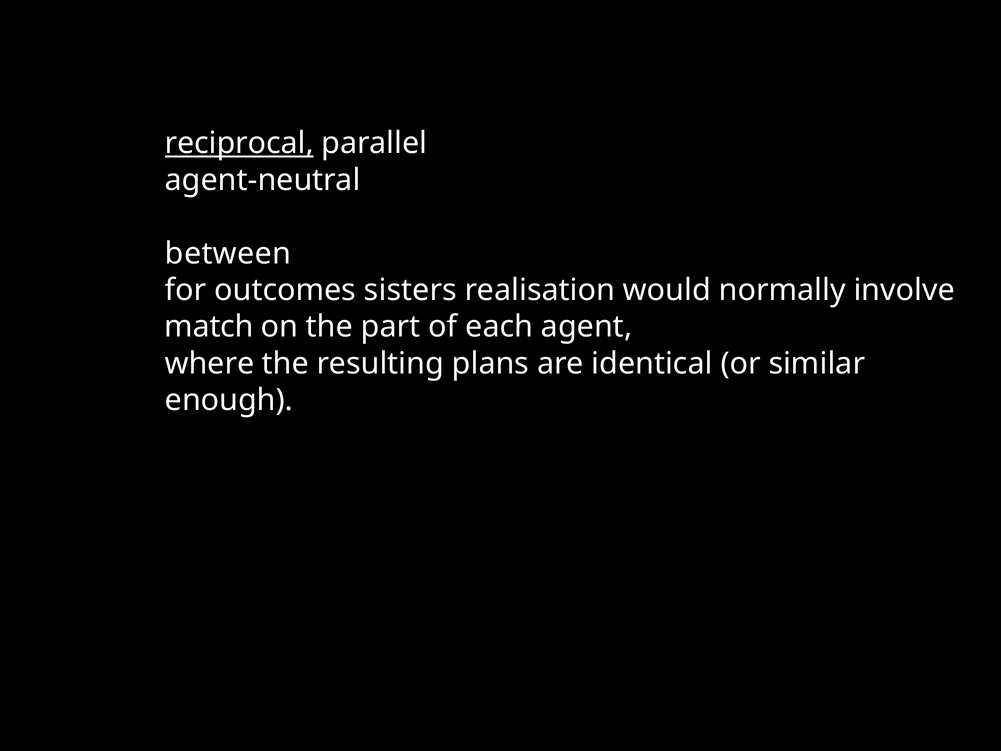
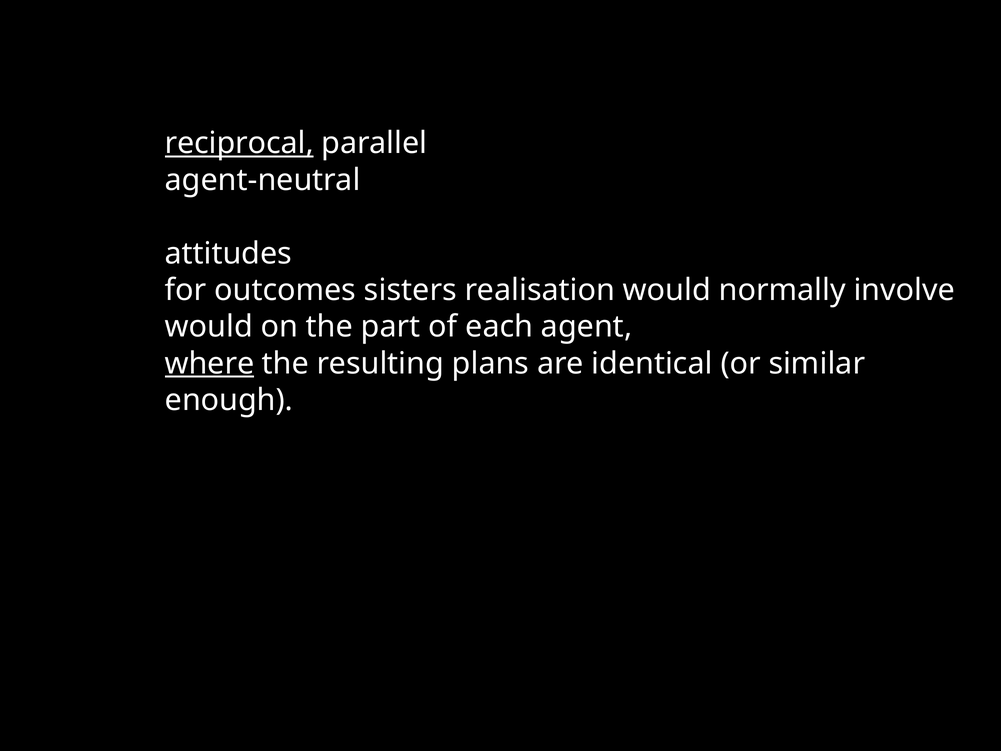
between: between -> attitudes
match at (209, 327): match -> would
where underline: none -> present
